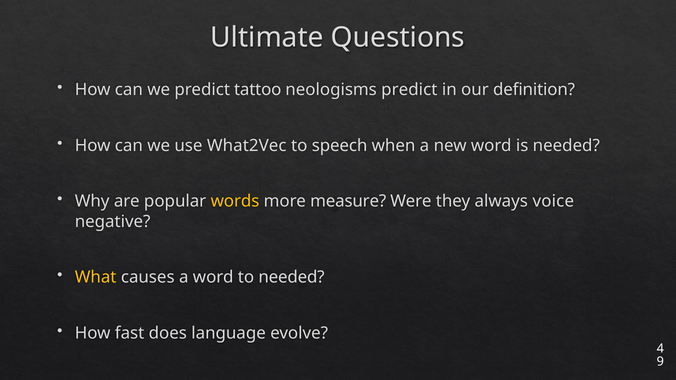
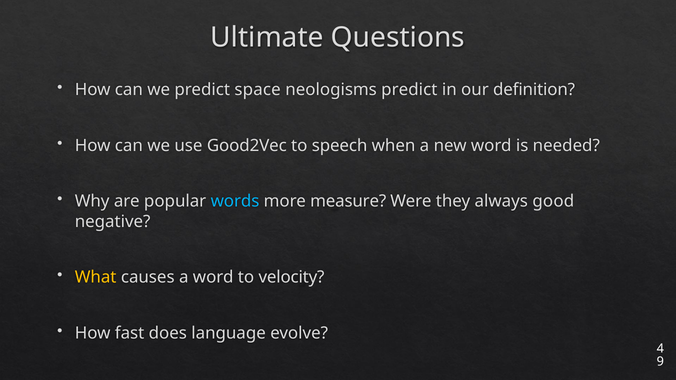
tattoo: tattoo -> space
What2Vec: What2Vec -> Good2Vec
words colour: yellow -> light blue
voice: voice -> good
to needed: needed -> velocity
